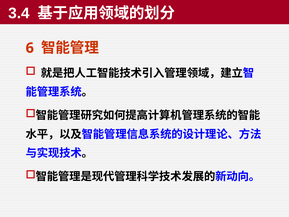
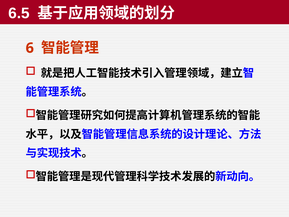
3.4: 3.4 -> 6.5
